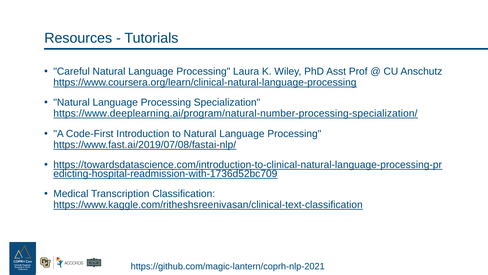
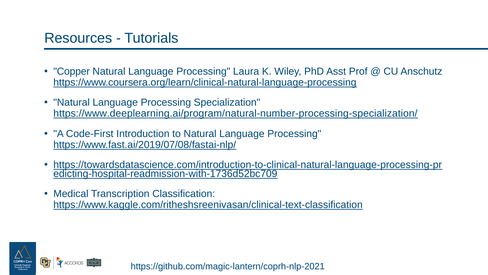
Careful: Careful -> Copper
